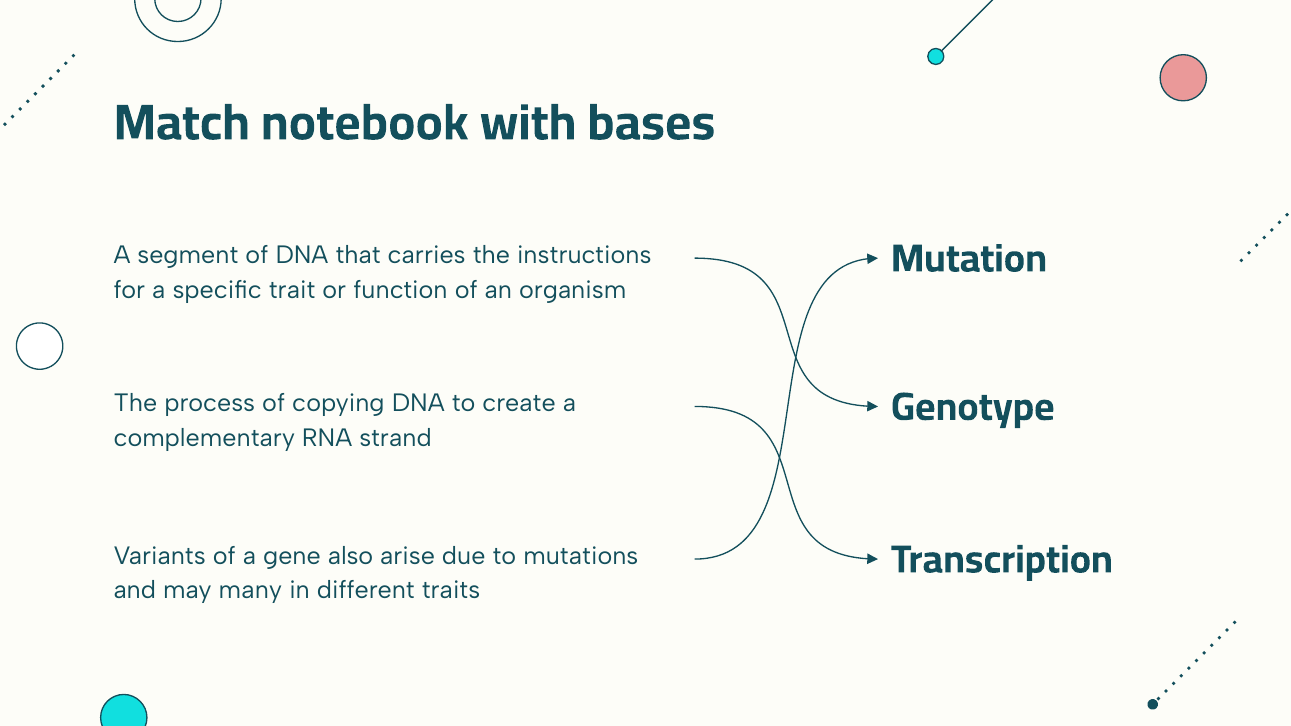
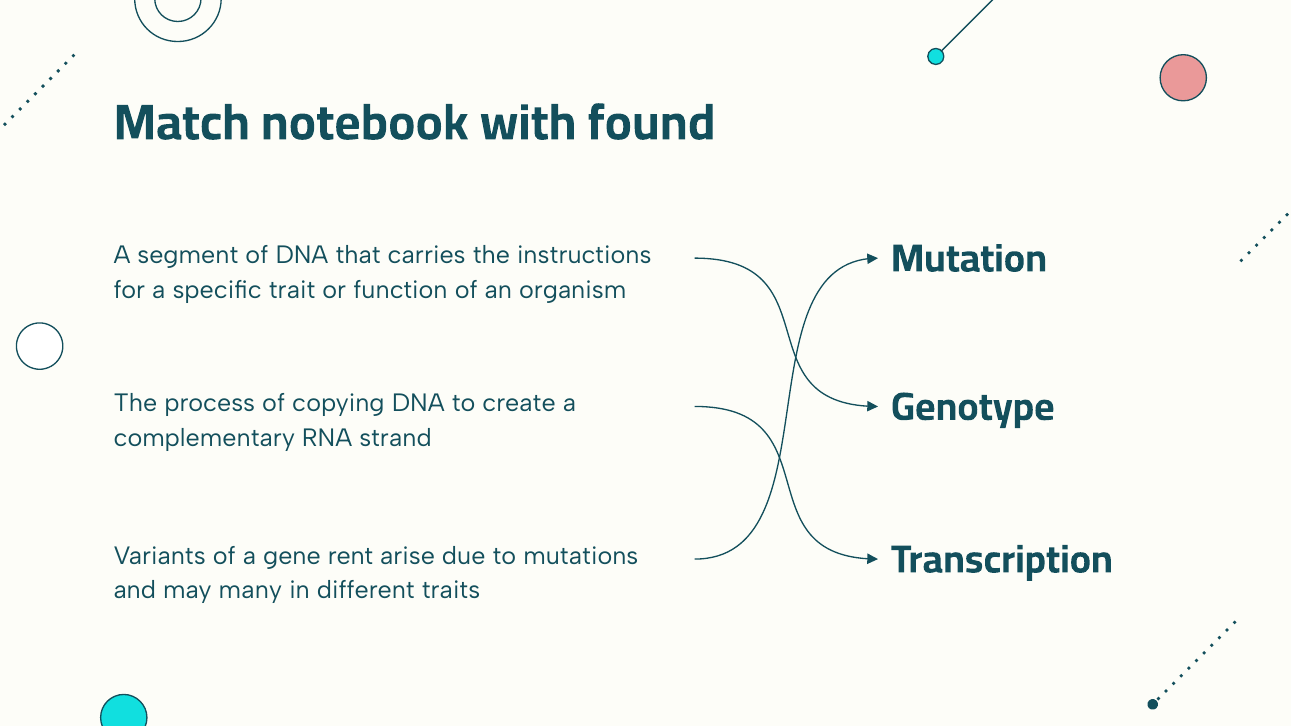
bases: bases -> found
also: also -> rent
